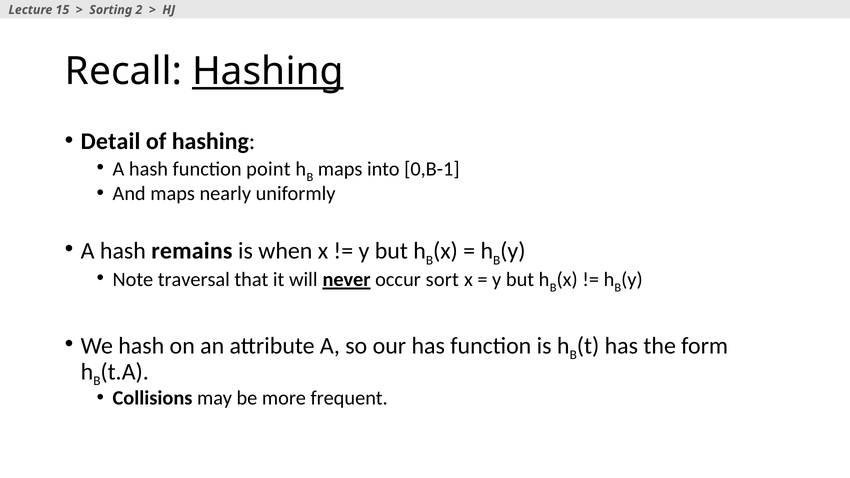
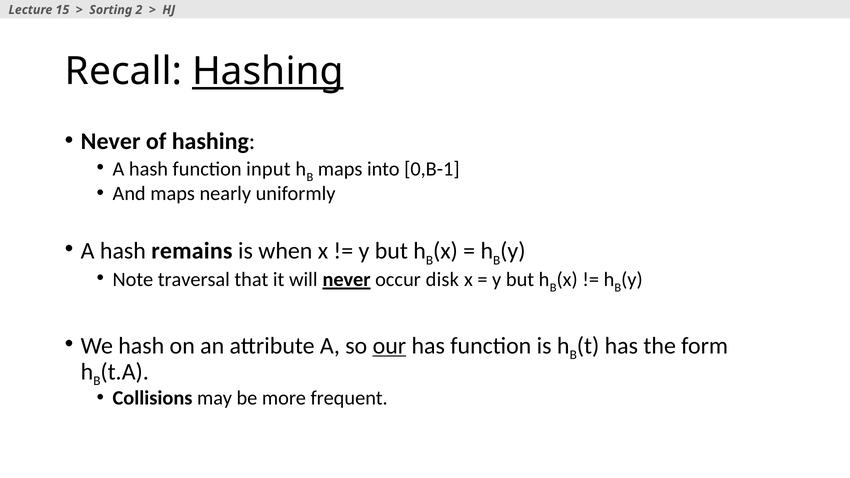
Detail at (111, 141): Detail -> Never
point: point -> input
sort: sort -> disk
our underline: none -> present
